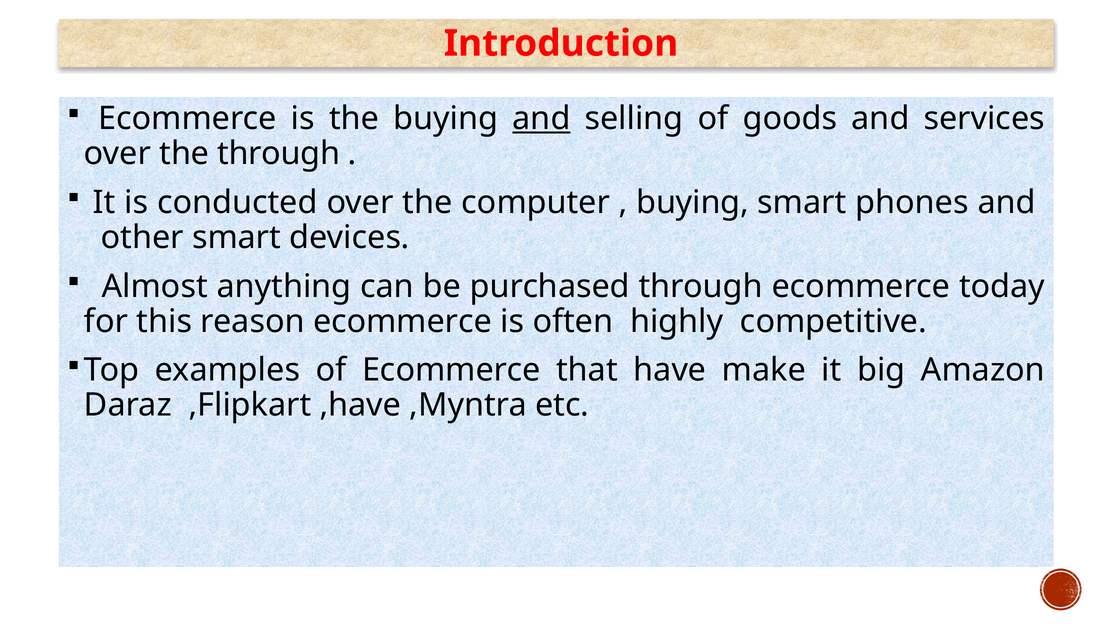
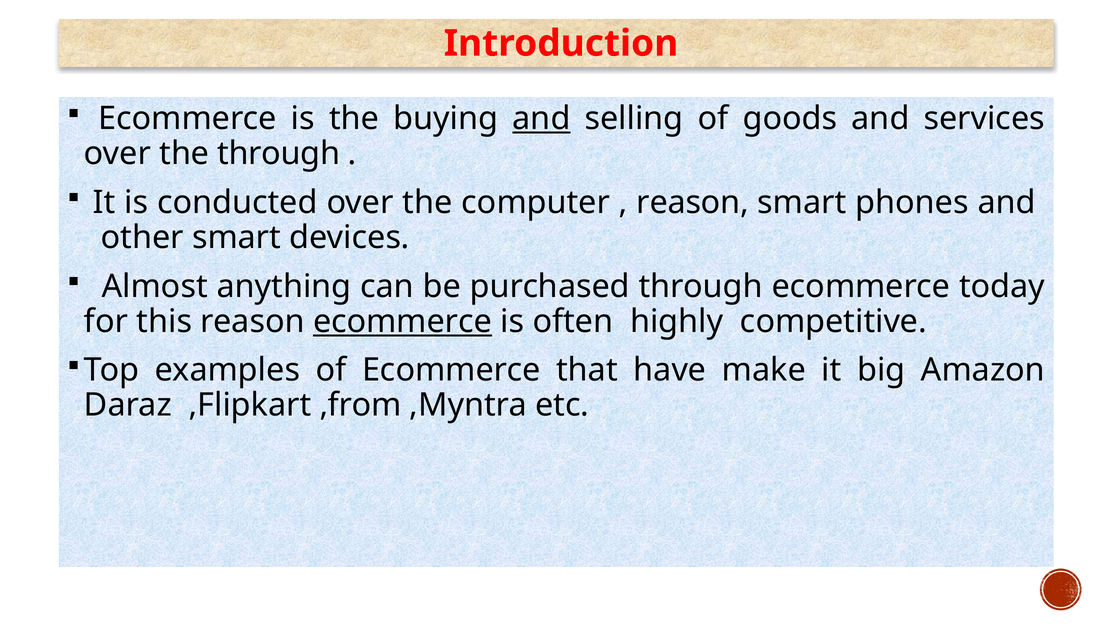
buying at (693, 202): buying -> reason
ecommerce at (403, 321) underline: none -> present
,have: ,have -> ,from
